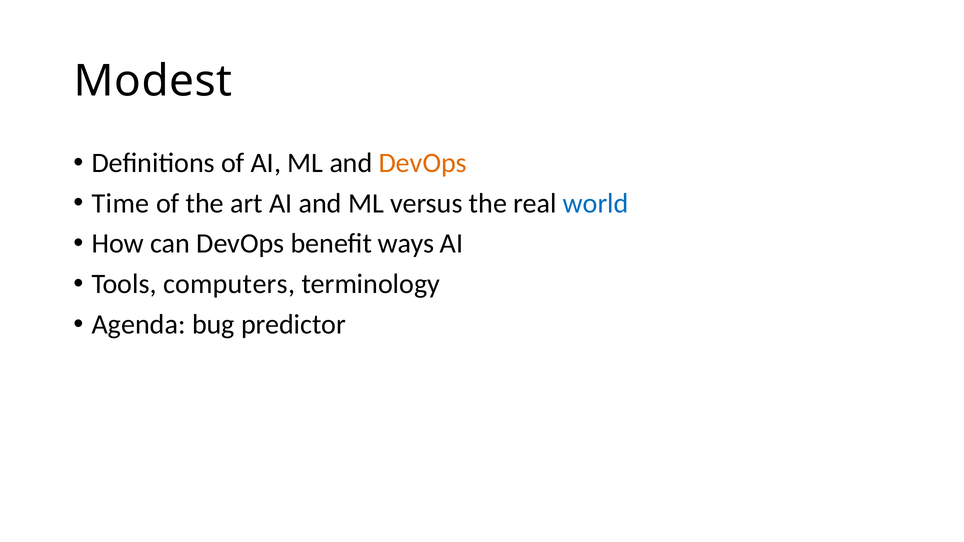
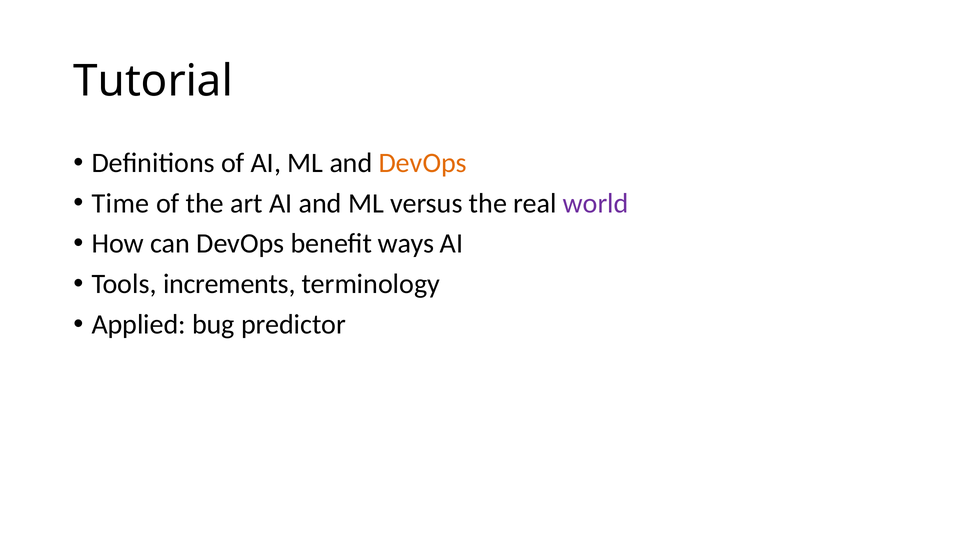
Modest: Modest -> Tutorial
world colour: blue -> purple
computers: computers -> increments
Agenda: Agenda -> Applied
